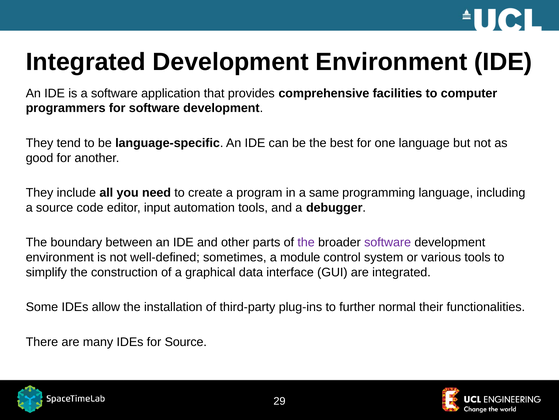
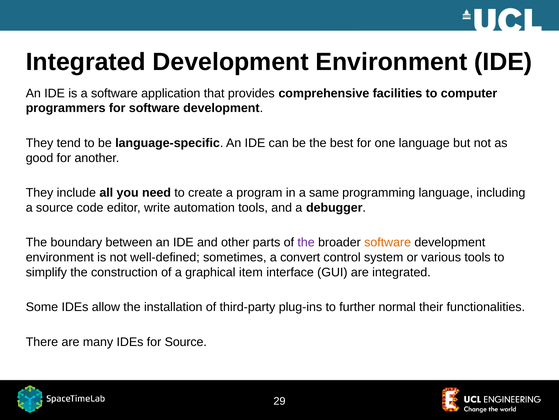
input: input -> write
software at (388, 242) colour: purple -> orange
module: module -> convert
data: data -> item
